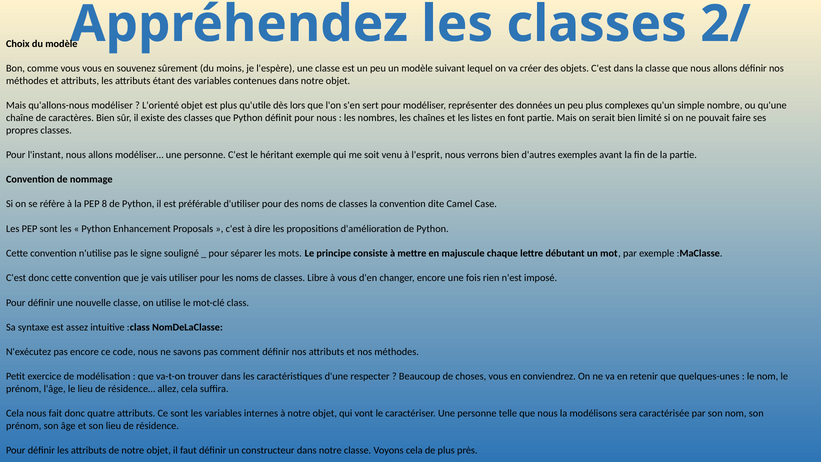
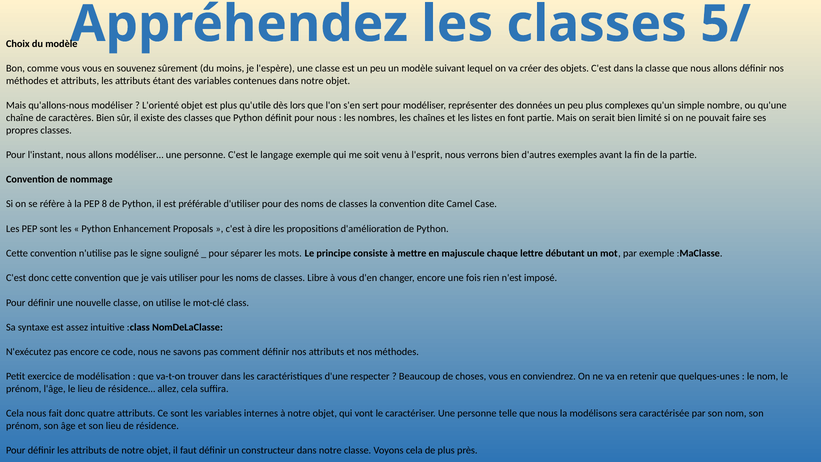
2/: 2/ -> 5/
héritant: héritant -> langage
